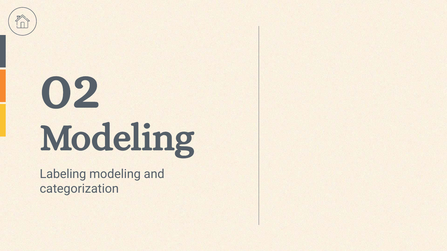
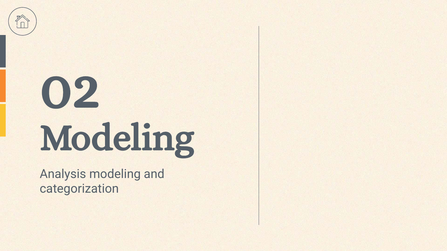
Labeling: Labeling -> Analysis
